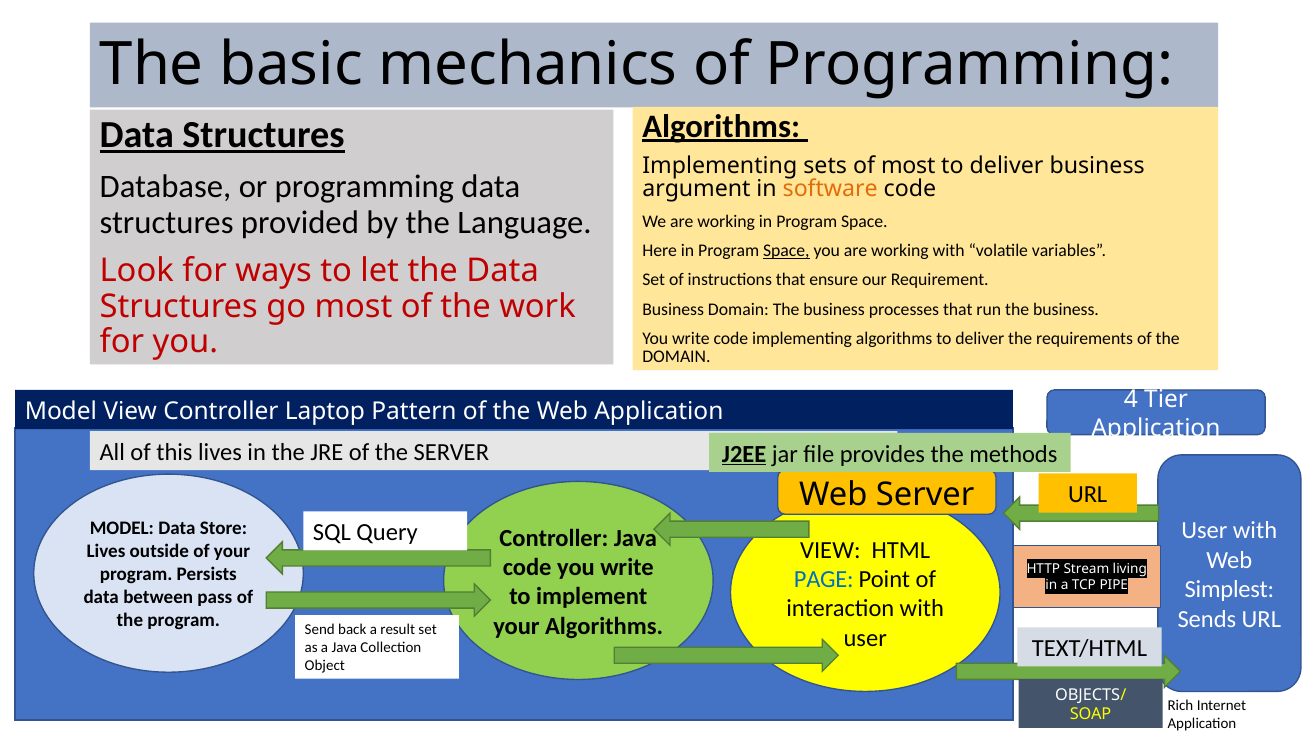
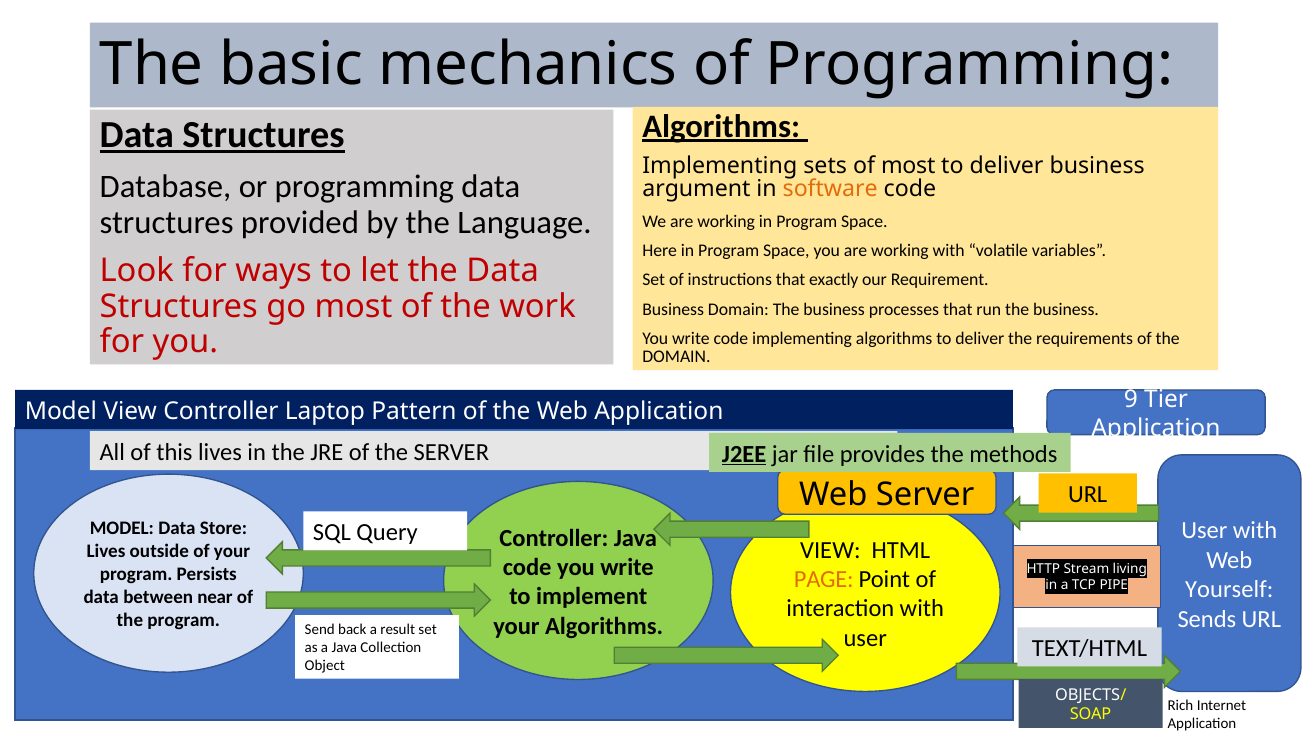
Space at (786, 251) underline: present -> none
ensure: ensure -> exactly
4: 4 -> 9
PAGE colour: blue -> orange
Simplest: Simplest -> Yourself
pass: pass -> near
